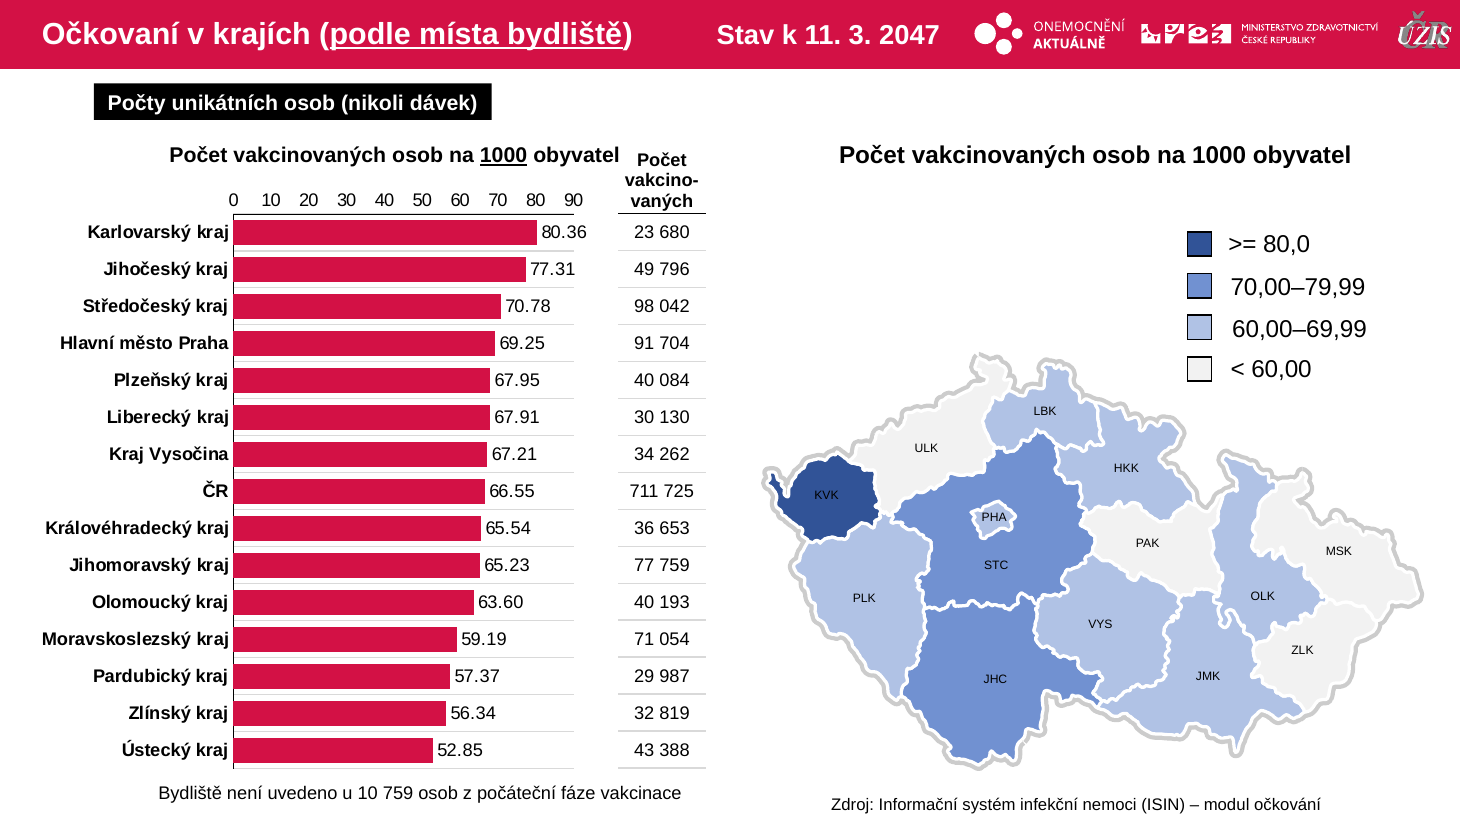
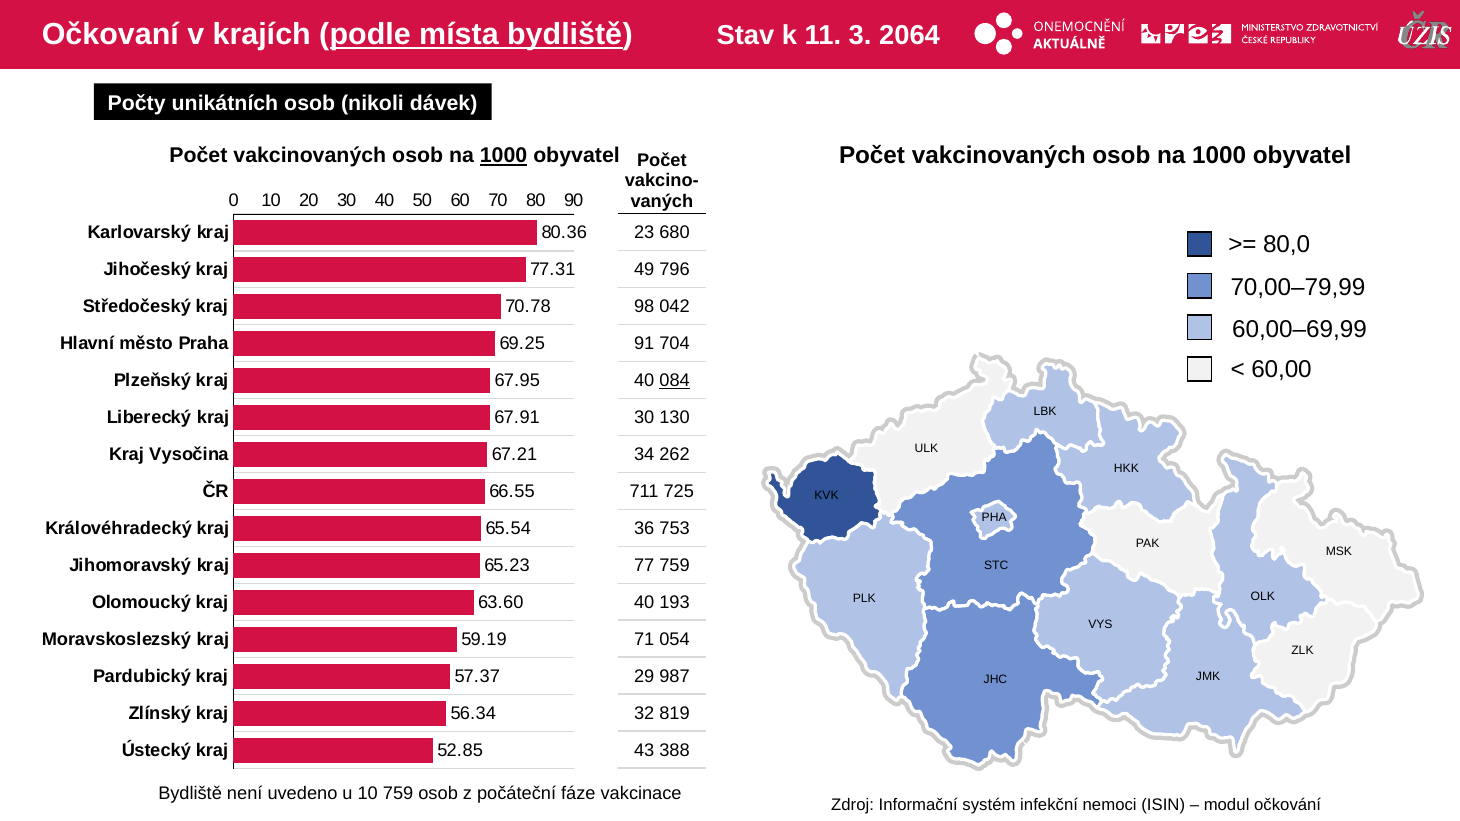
2047: 2047 -> 2064
084 underline: none -> present
653: 653 -> 753
